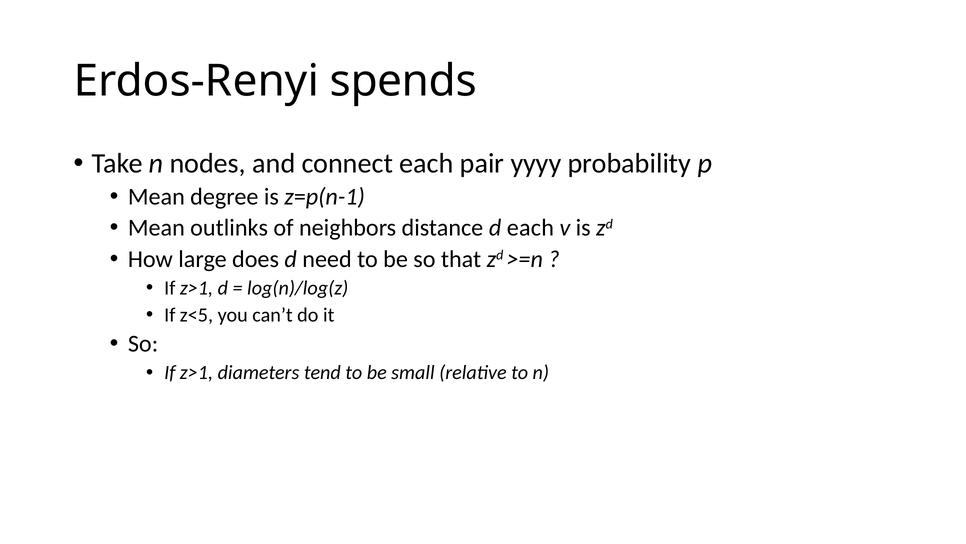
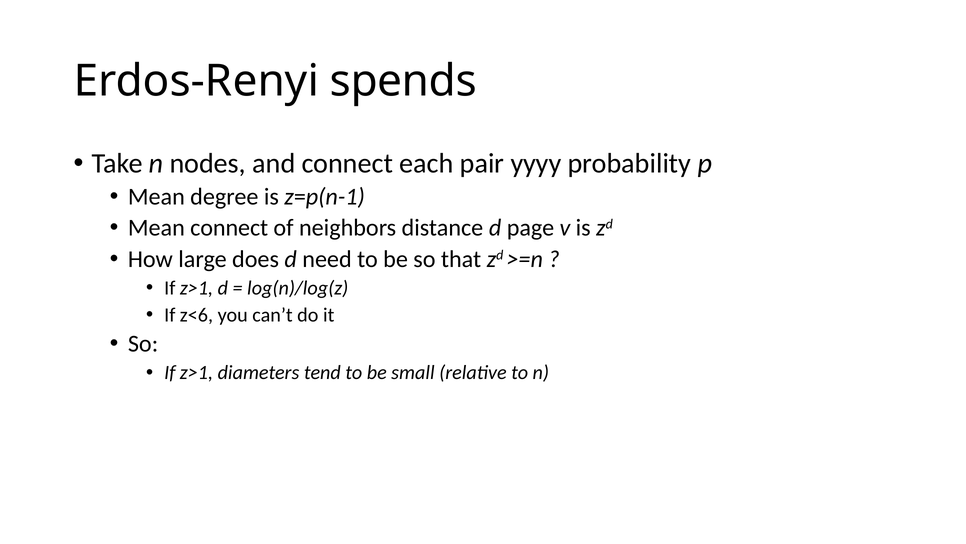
Mean outlinks: outlinks -> connect
d each: each -> page
z<5: z<5 -> z<6
